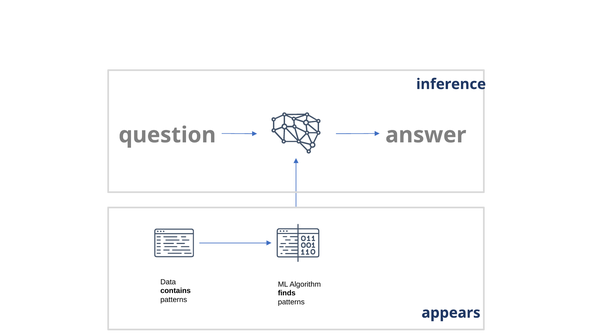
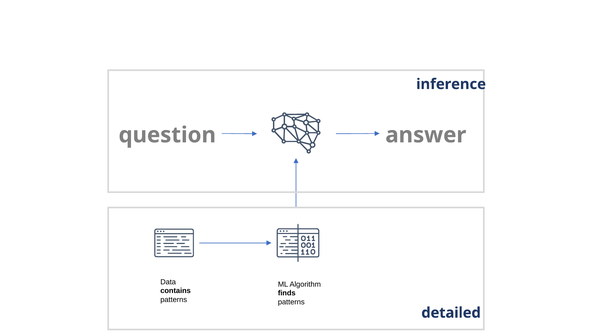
appears: appears -> detailed
